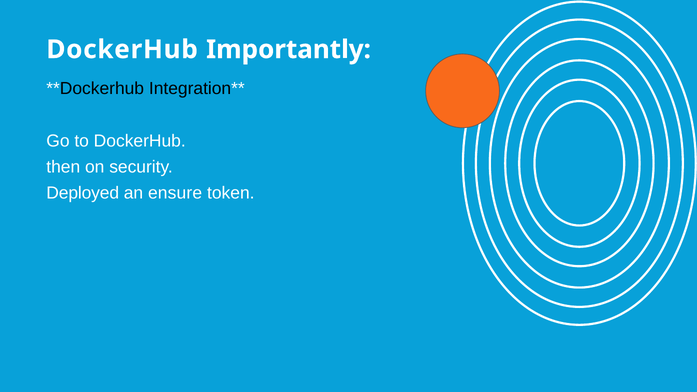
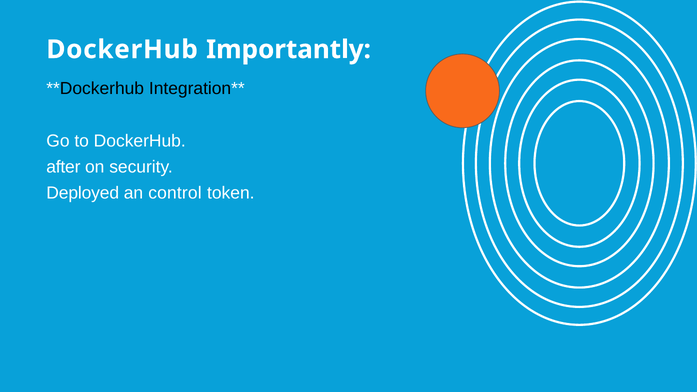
then: then -> after
ensure: ensure -> control
